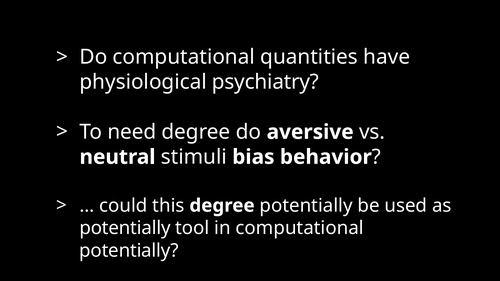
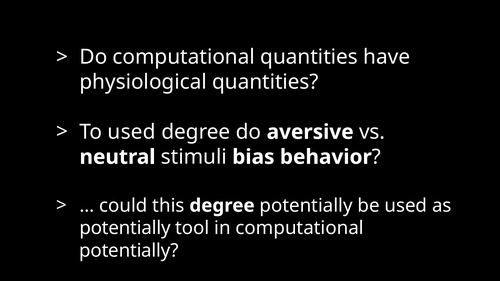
physiological psychiatry: psychiatry -> quantities
To need: need -> used
